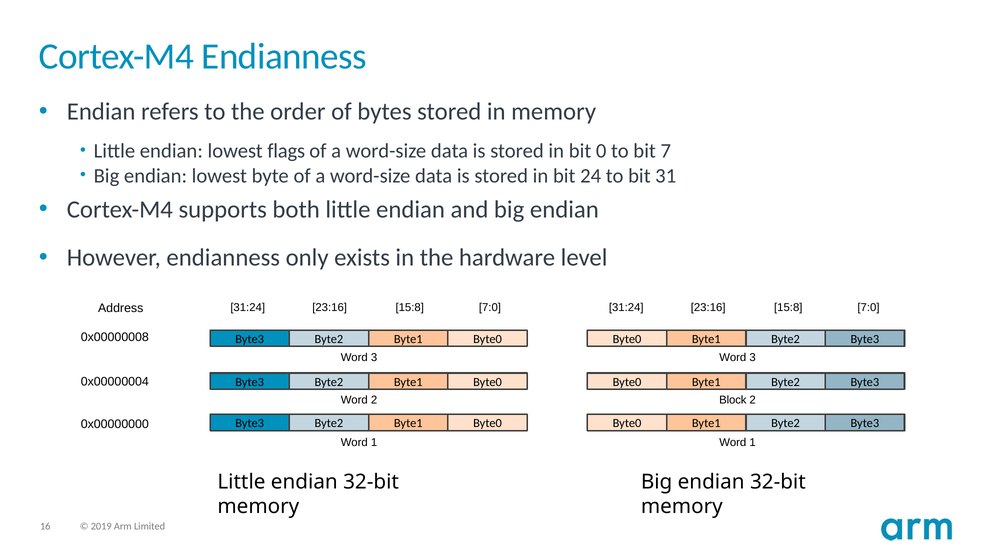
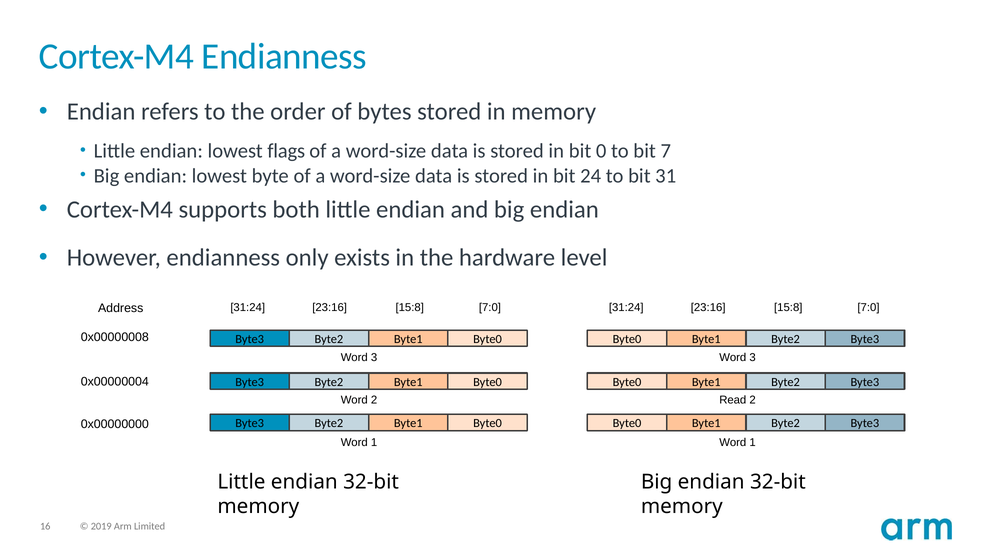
Block: Block -> Read
